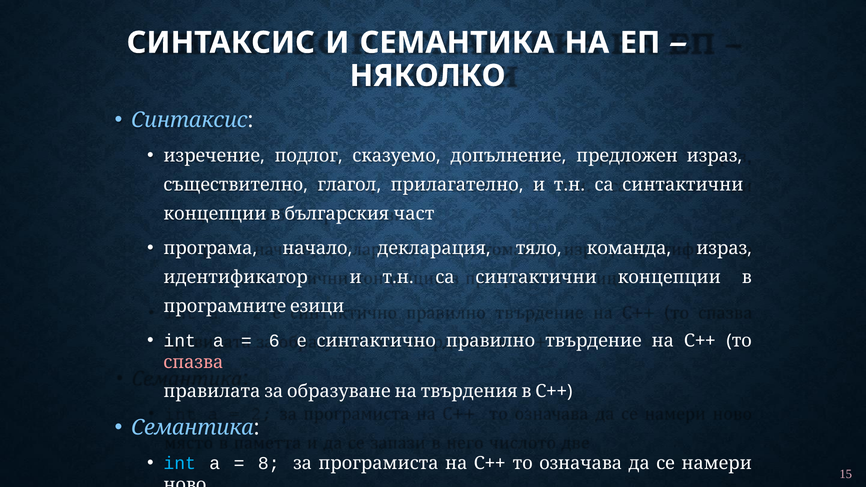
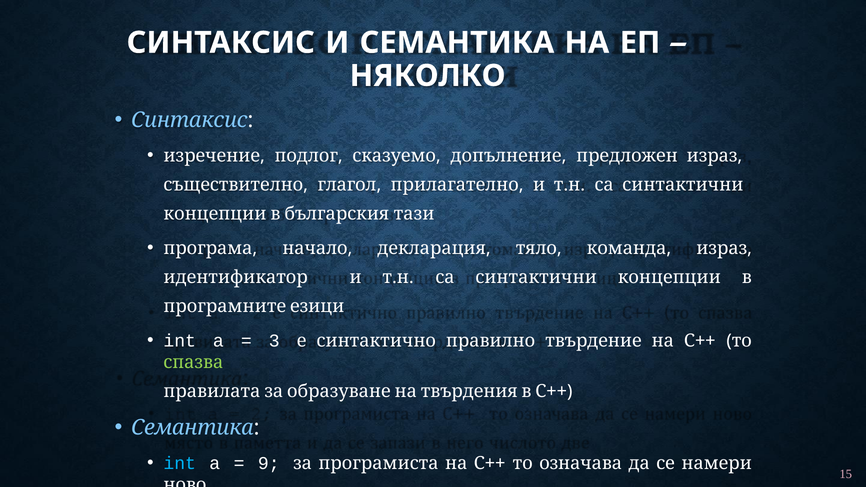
част: част -> тази
6: 6 -> 3
спазва colour: pink -> light green
8: 8 -> 9
